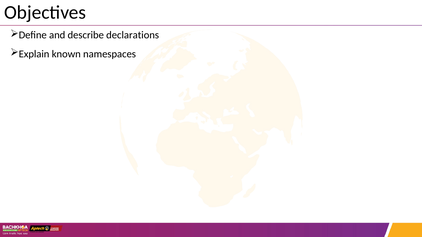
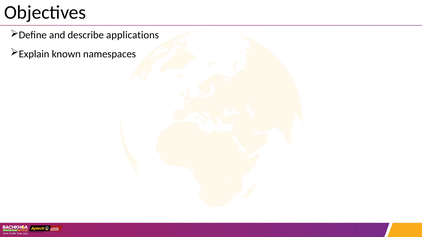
declarations: declarations -> applications
